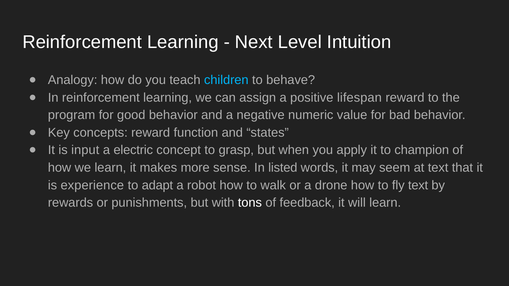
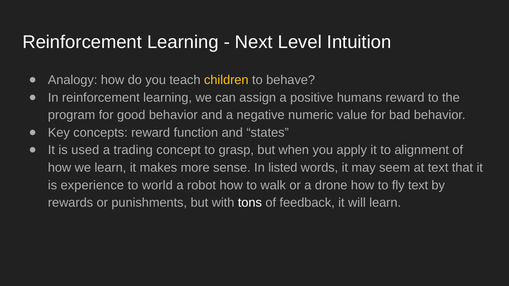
children colour: light blue -> yellow
lifespan: lifespan -> humans
input: input -> used
electric: electric -> trading
champion: champion -> alignment
adapt: adapt -> world
